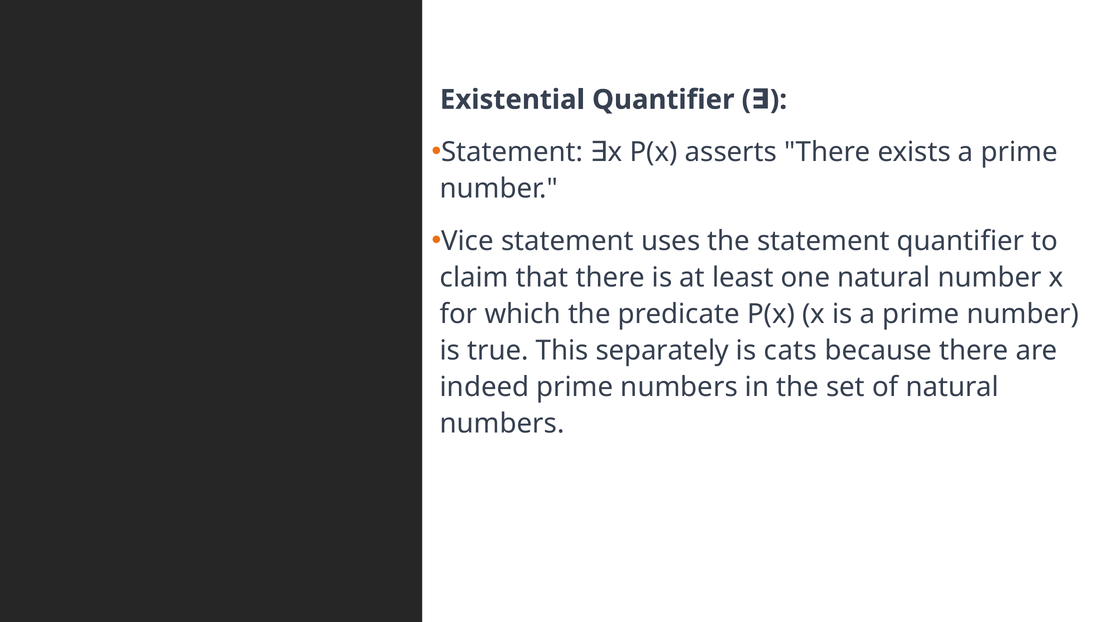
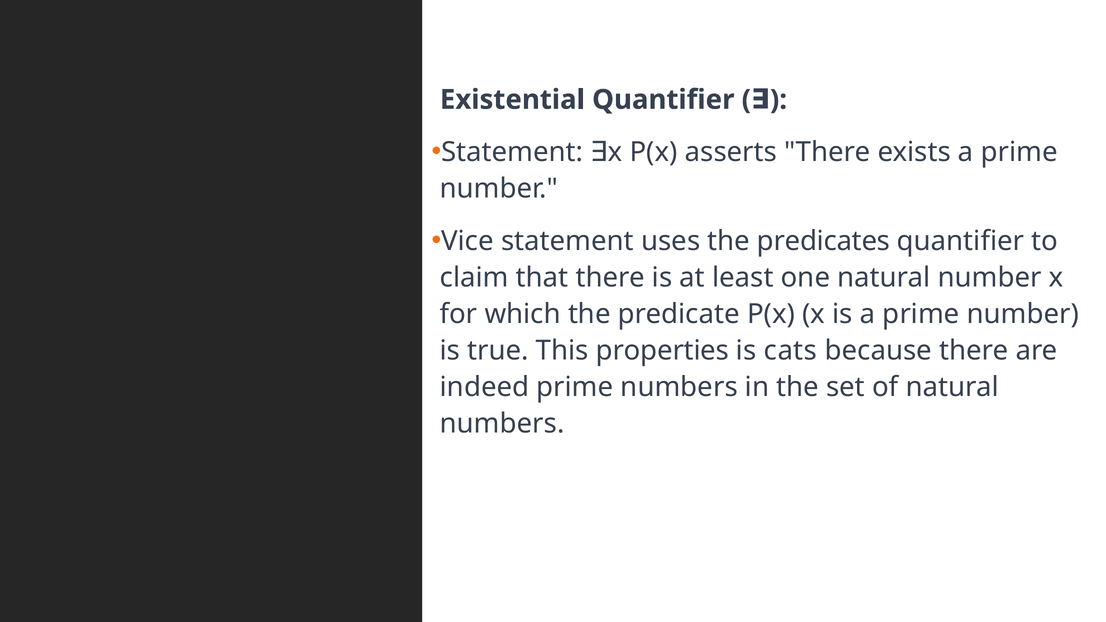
the statement: statement -> predicates
separately: separately -> properties
